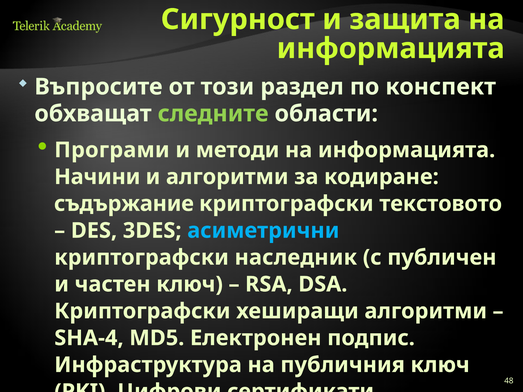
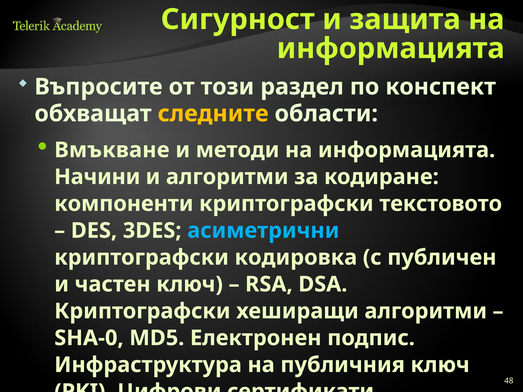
следните colour: light green -> yellow
Програми: Програми -> Вмъкване
съдържание: съдържание -> компоненти
наследник: наследник -> кодировка
SHA-4: SHA-4 -> SHA-0
